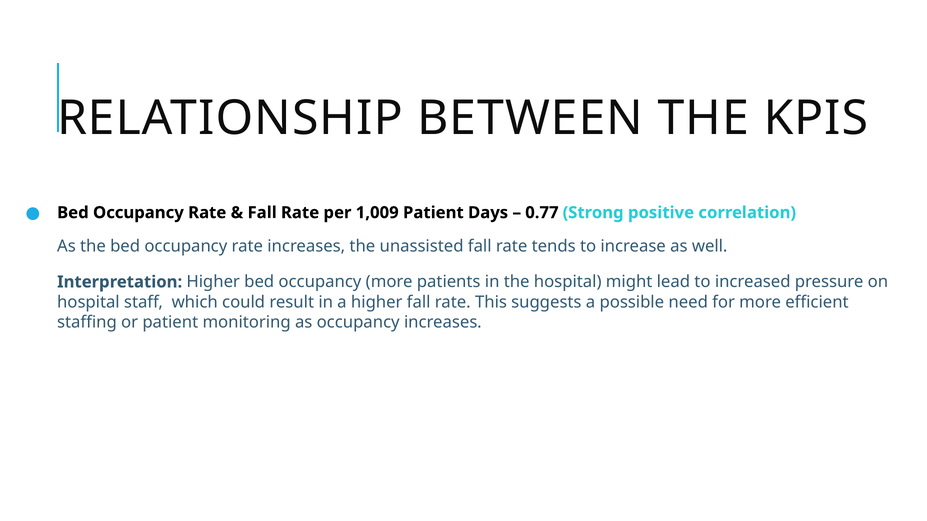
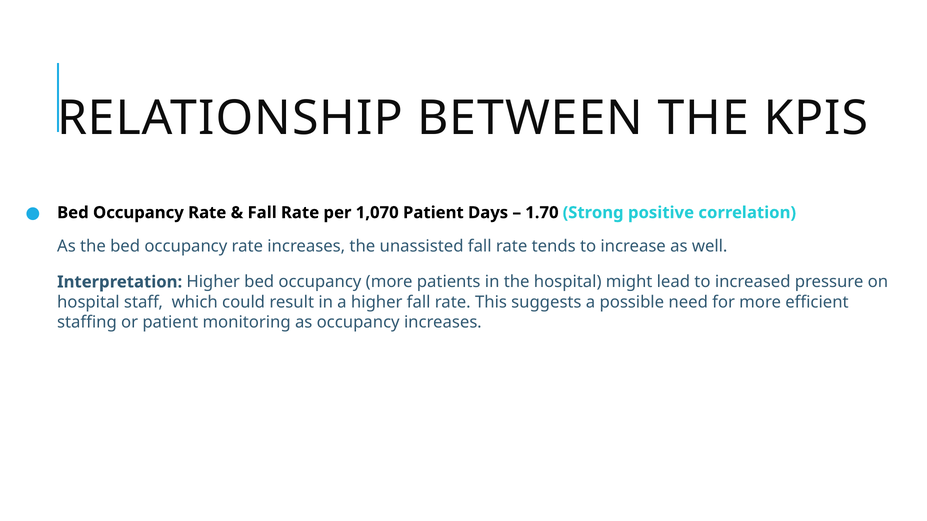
1,009: 1,009 -> 1,070
0.77: 0.77 -> 1.70
